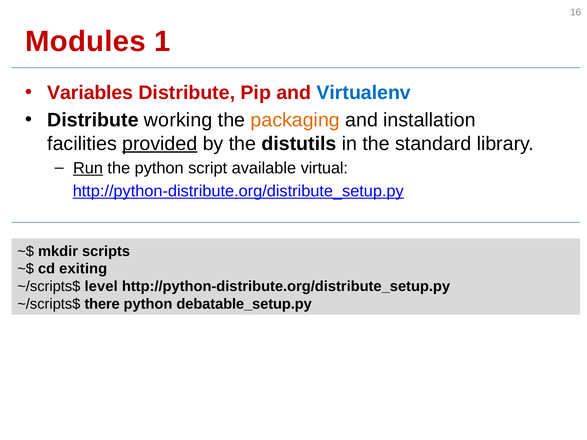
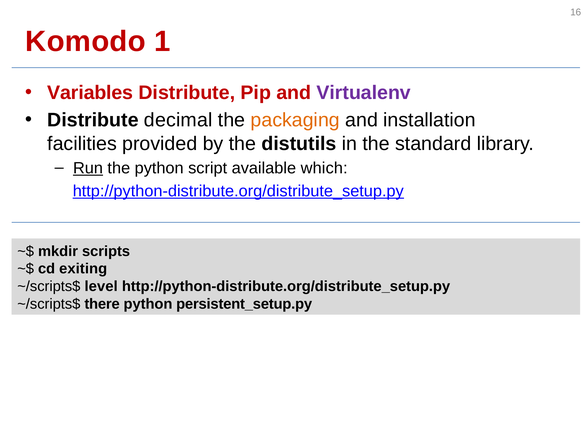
Modules: Modules -> Komodo
Virtualenv colour: blue -> purple
working: working -> decimal
provided underline: present -> none
virtual: virtual -> which
debatable_setup.py: debatable_setup.py -> persistent_setup.py
